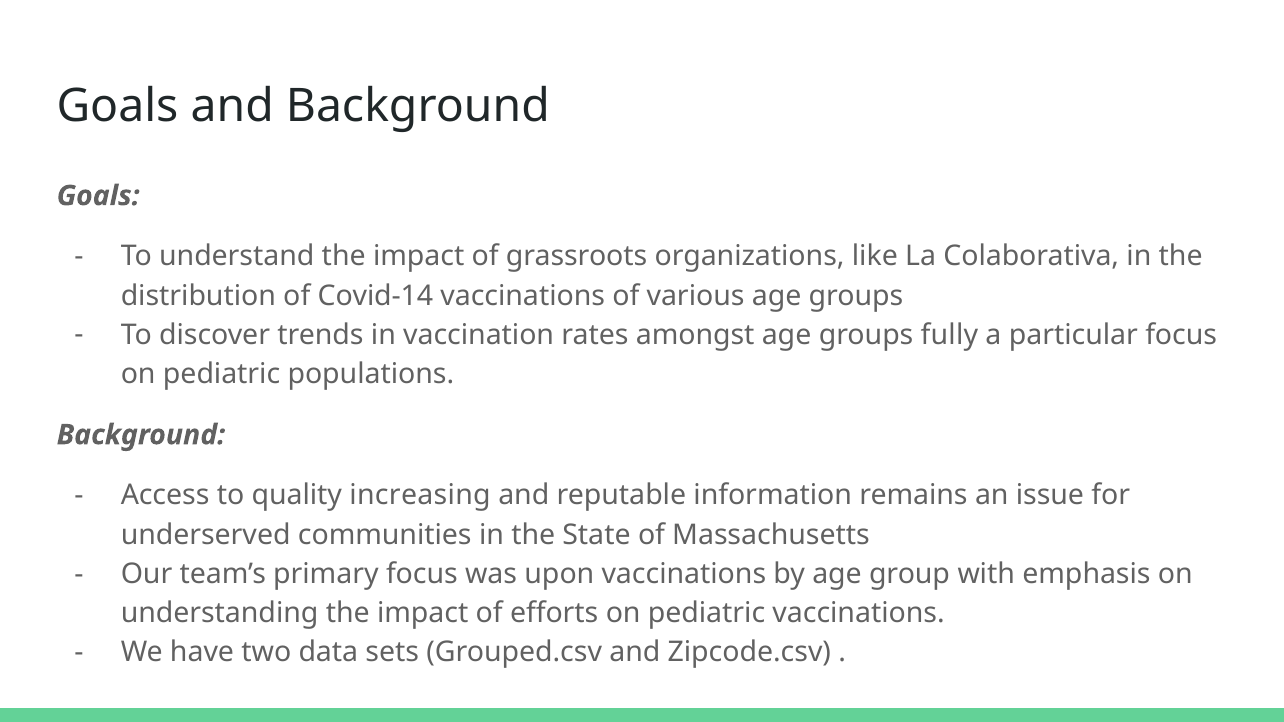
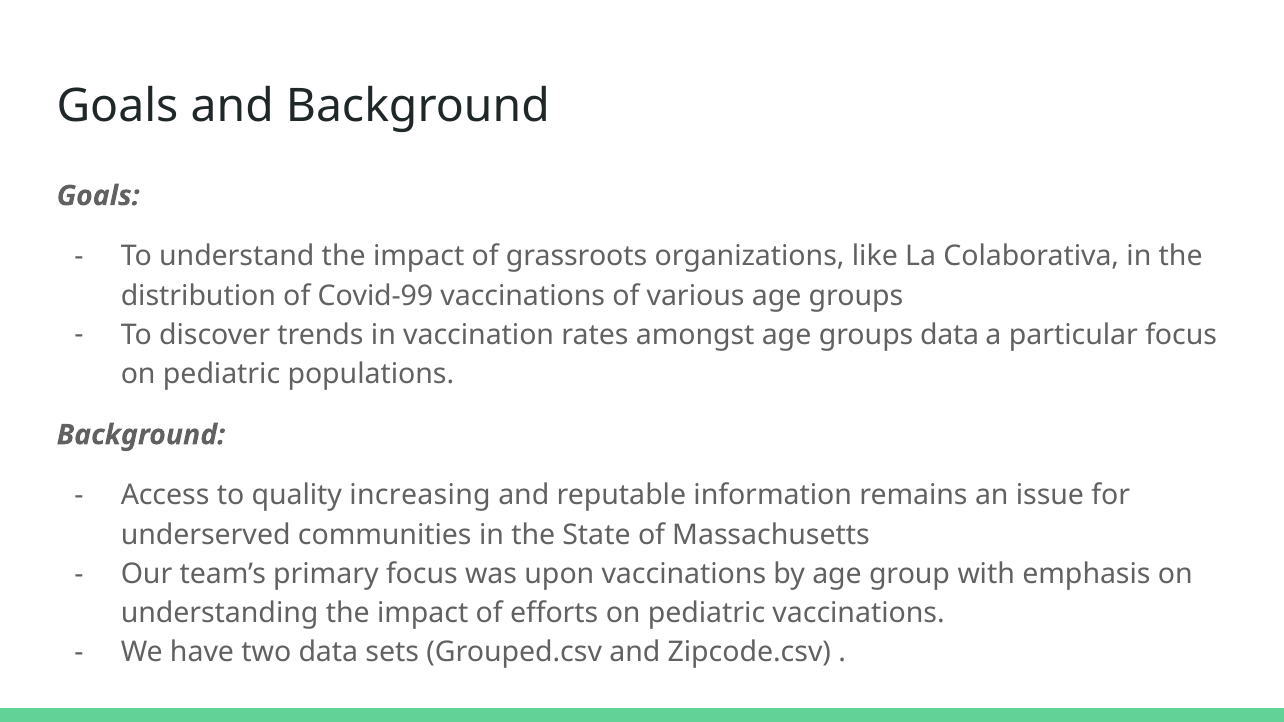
Covid-14: Covid-14 -> Covid-99
groups fully: fully -> data
